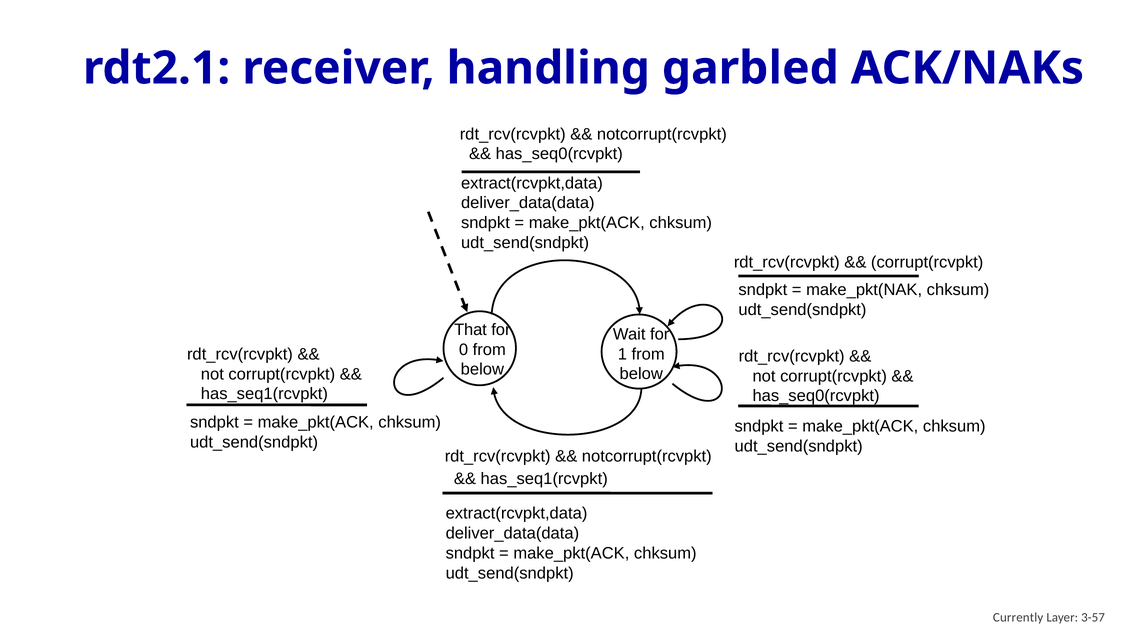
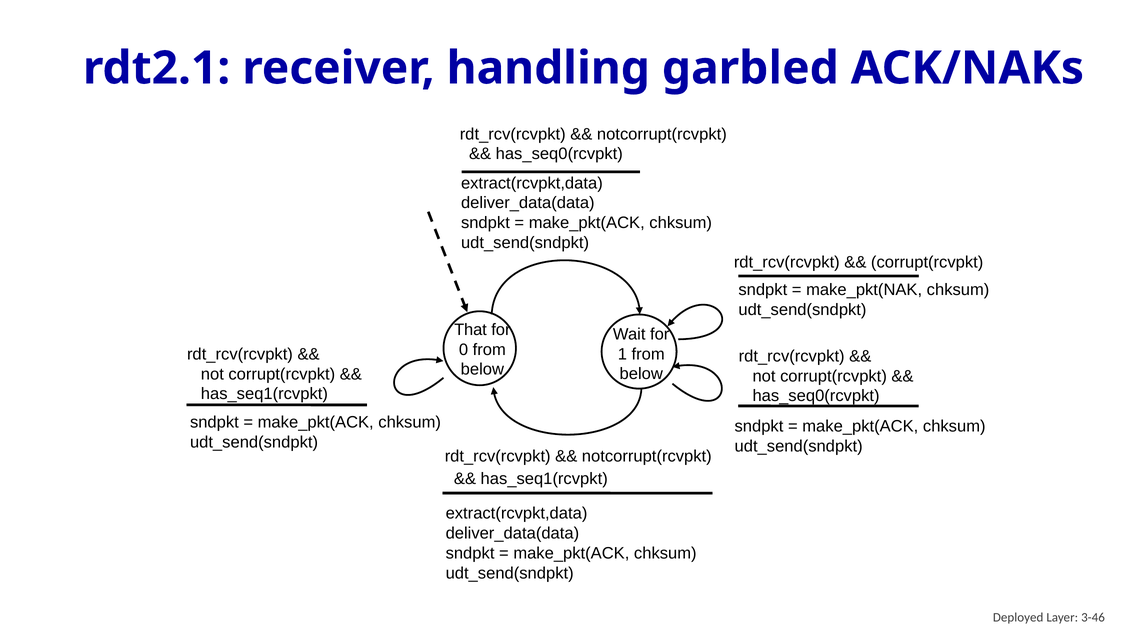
Currently: Currently -> Deployed
3-57: 3-57 -> 3-46
